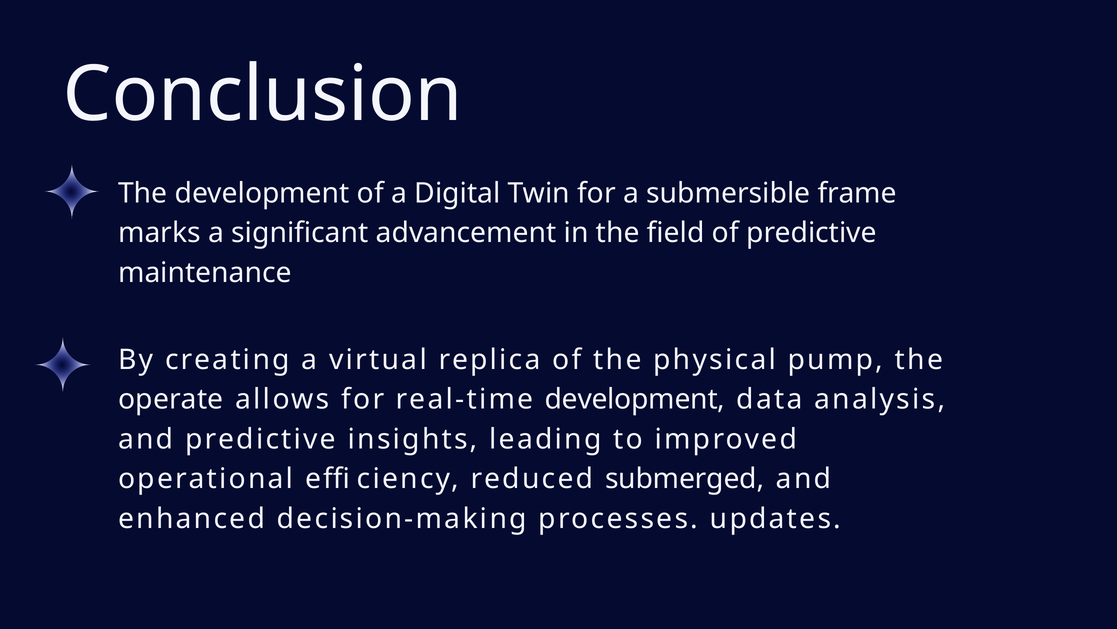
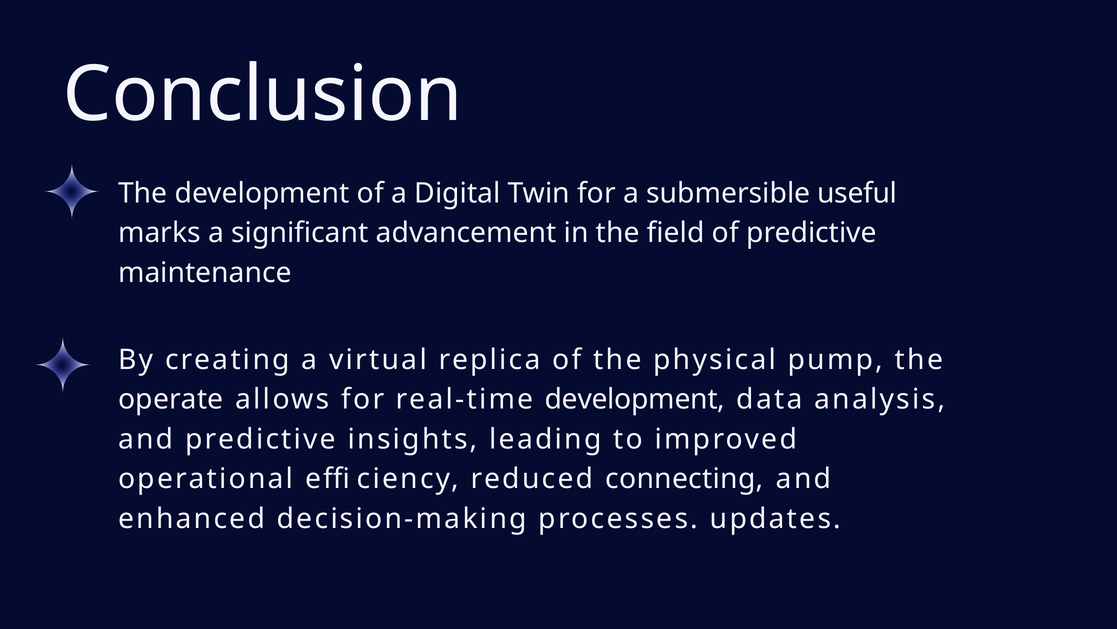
frame: frame -> useful
submerged: submerged -> connecting
